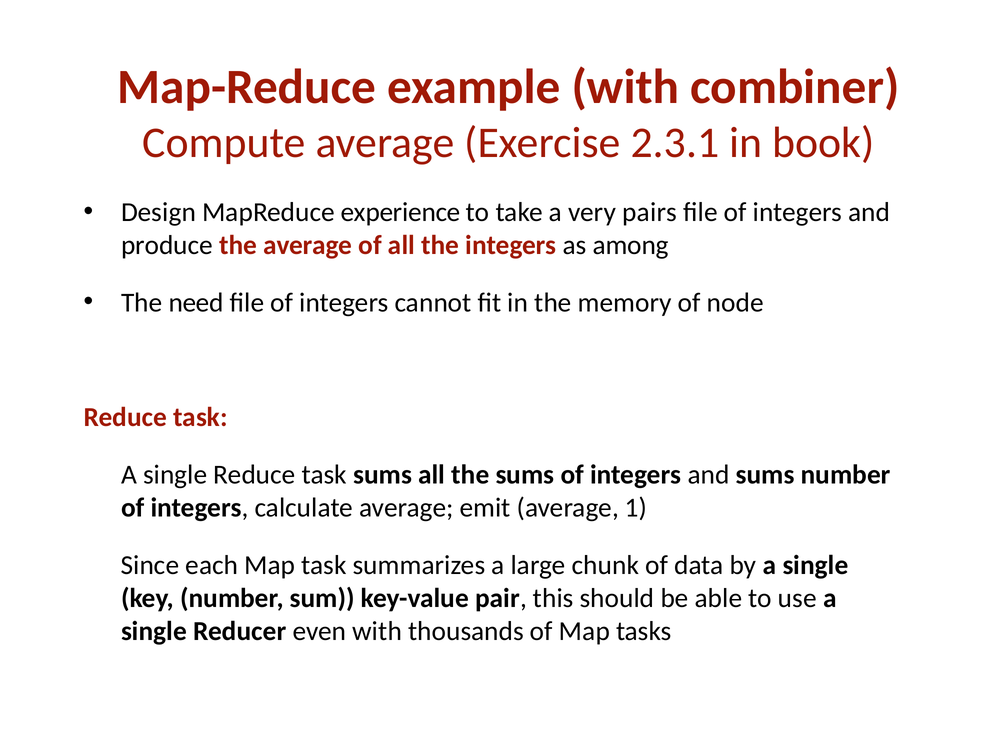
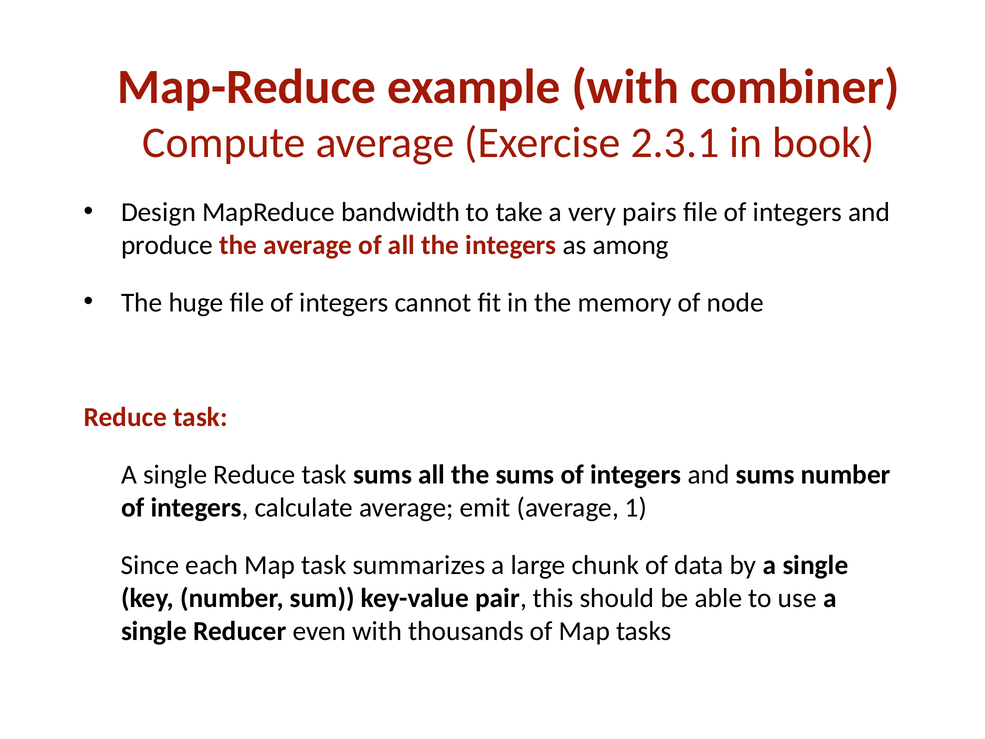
experience: experience -> bandwidth
need: need -> huge
